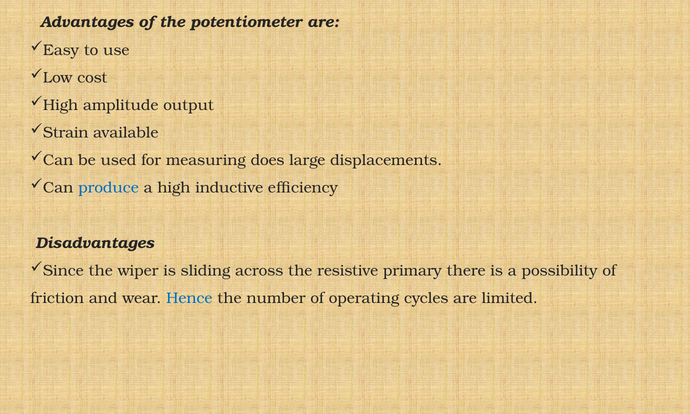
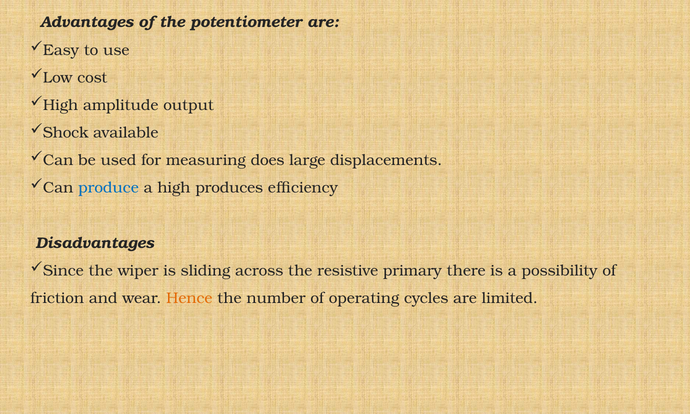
Strain: Strain -> Shock
inductive: inductive -> produces
Hence colour: blue -> orange
